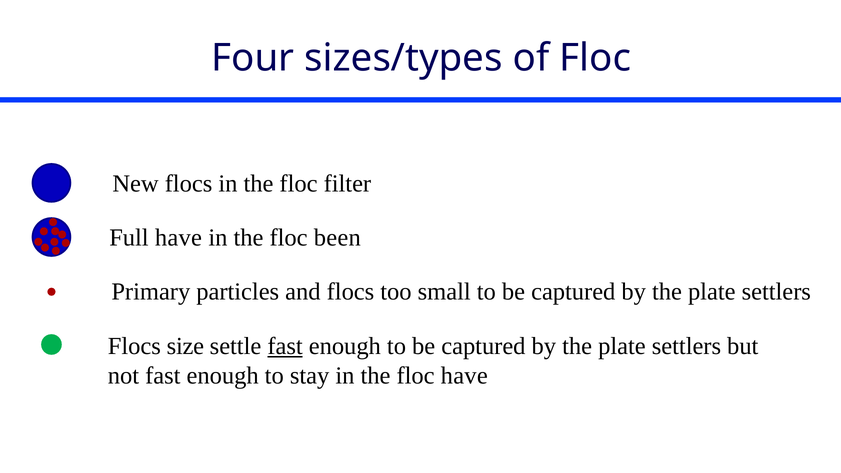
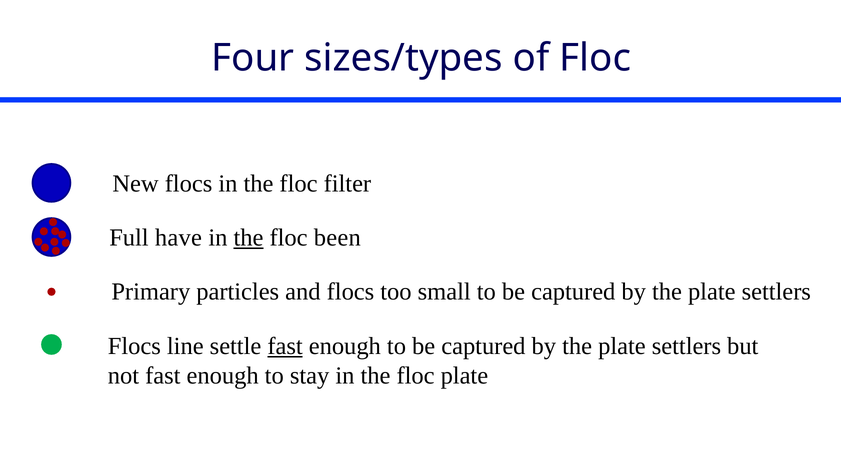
the at (249, 238) underline: none -> present
size: size -> line
floc have: have -> plate
